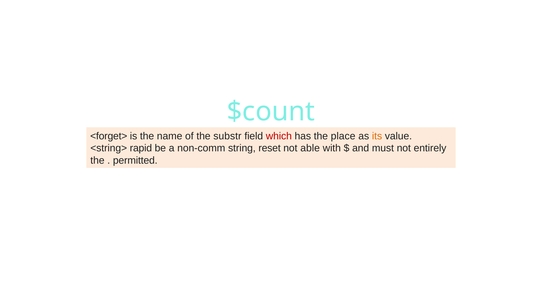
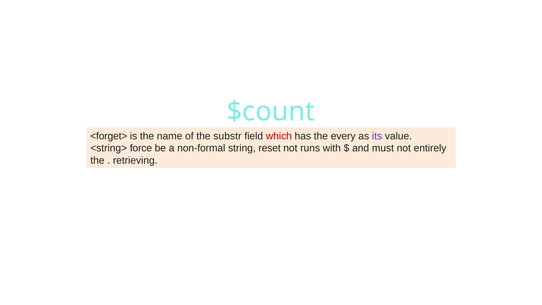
place: place -> every
its colour: orange -> purple
rapid: rapid -> force
non-comm: non-comm -> non-formal
able: able -> runs
permitted: permitted -> retrieving
